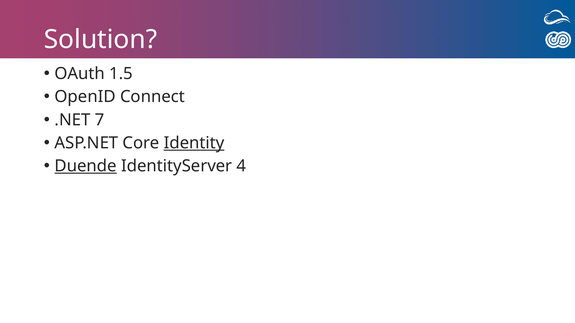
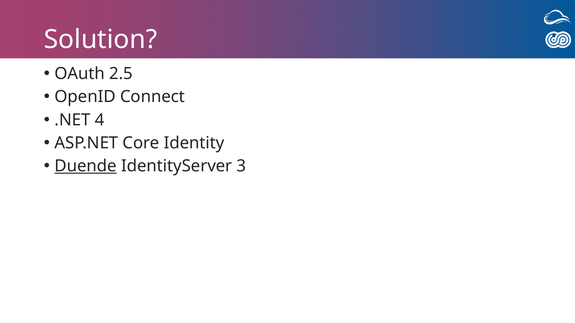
1.5: 1.5 -> 2.5
7: 7 -> 4
Identity underline: present -> none
4: 4 -> 3
